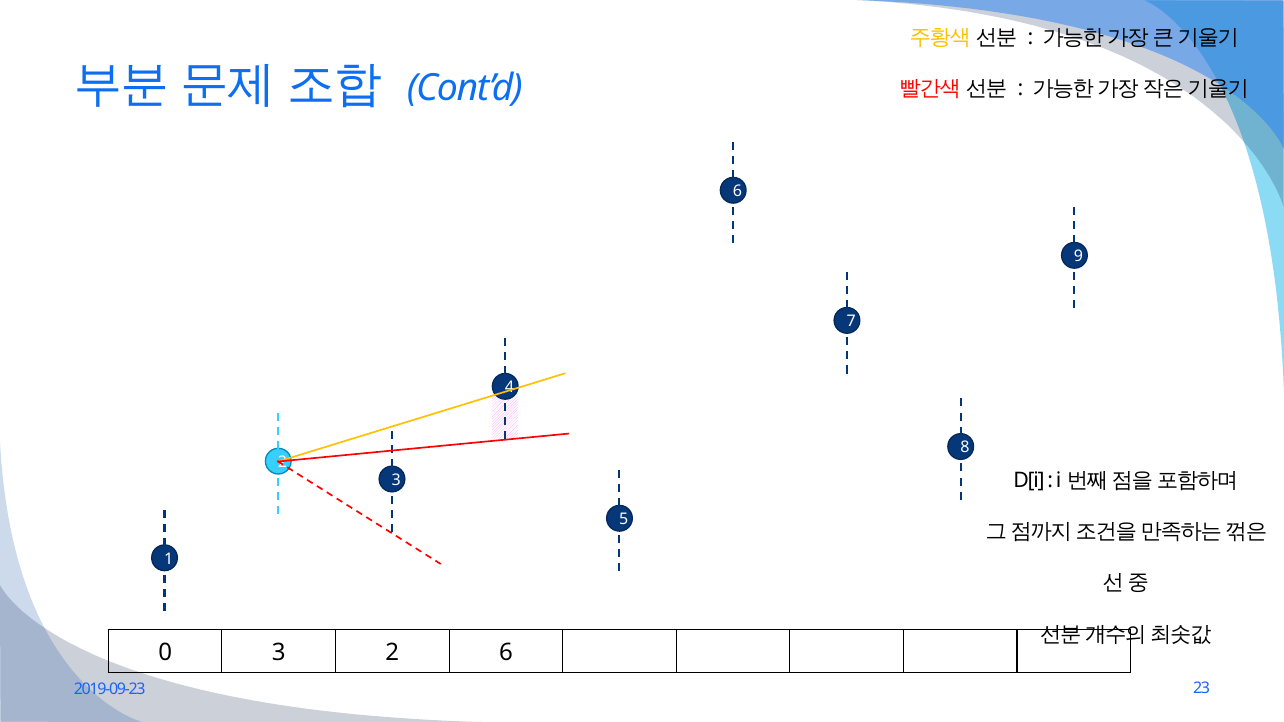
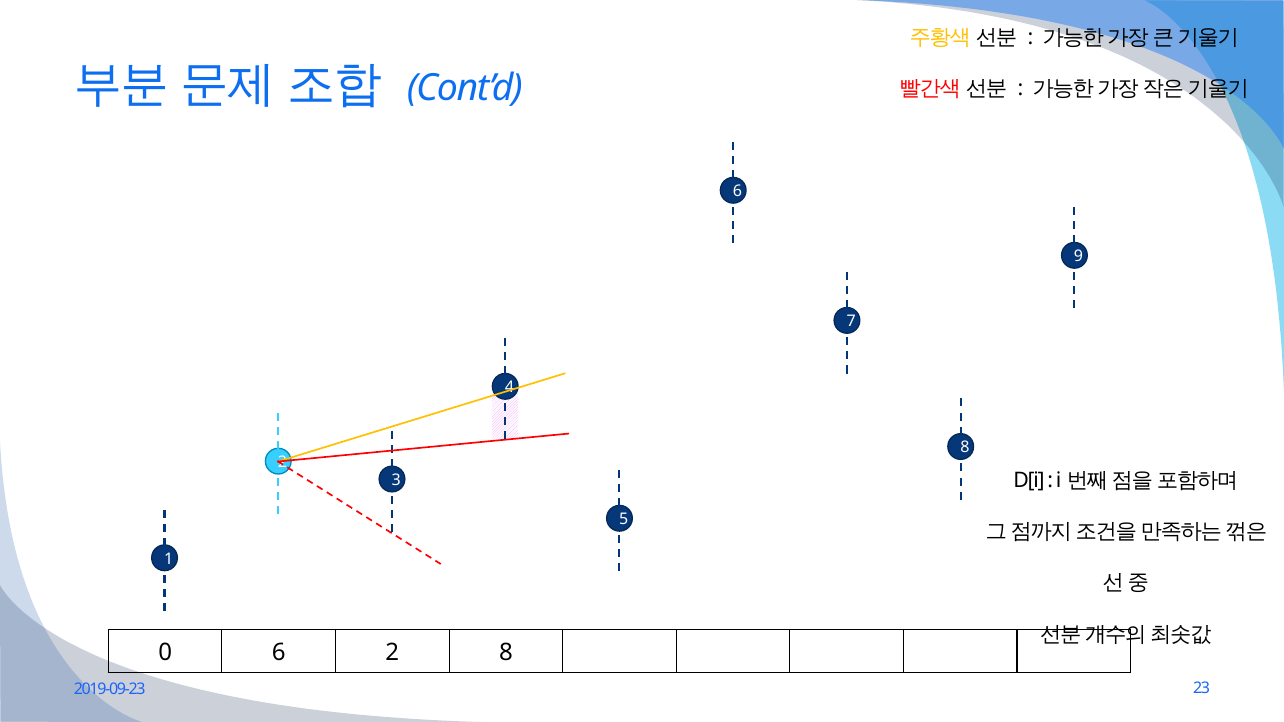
0 3: 3 -> 6
2 6: 6 -> 8
